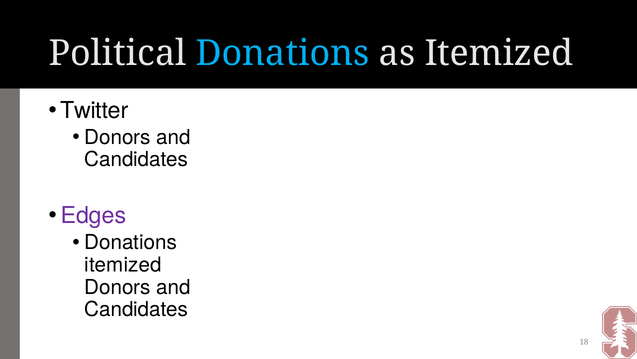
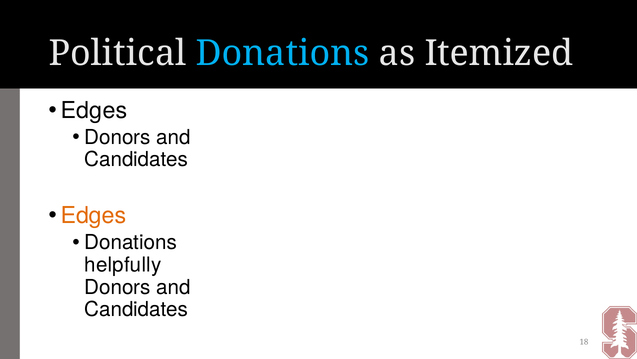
Twitter at (94, 110): Twitter -> Edges
Edges at (93, 215) colour: purple -> orange
itemized at (123, 264): itemized -> helpfully
